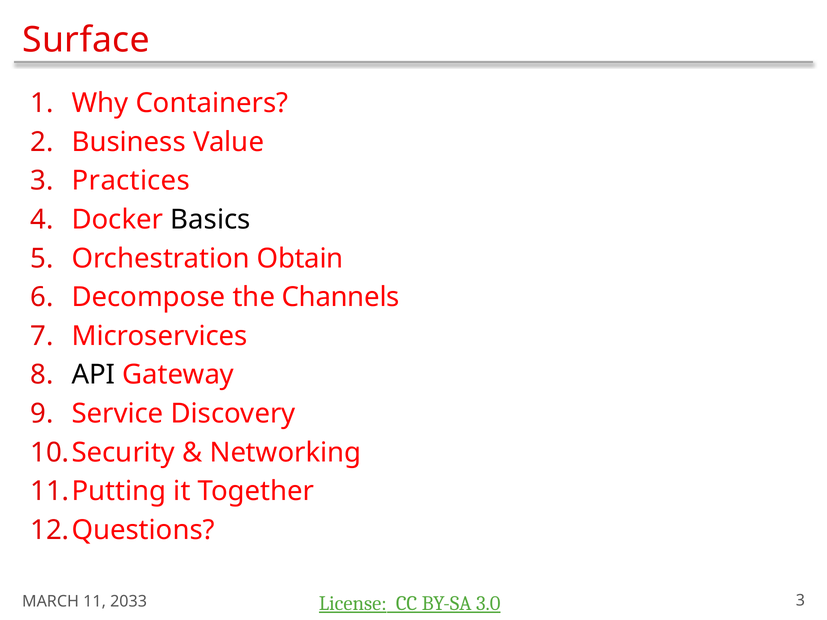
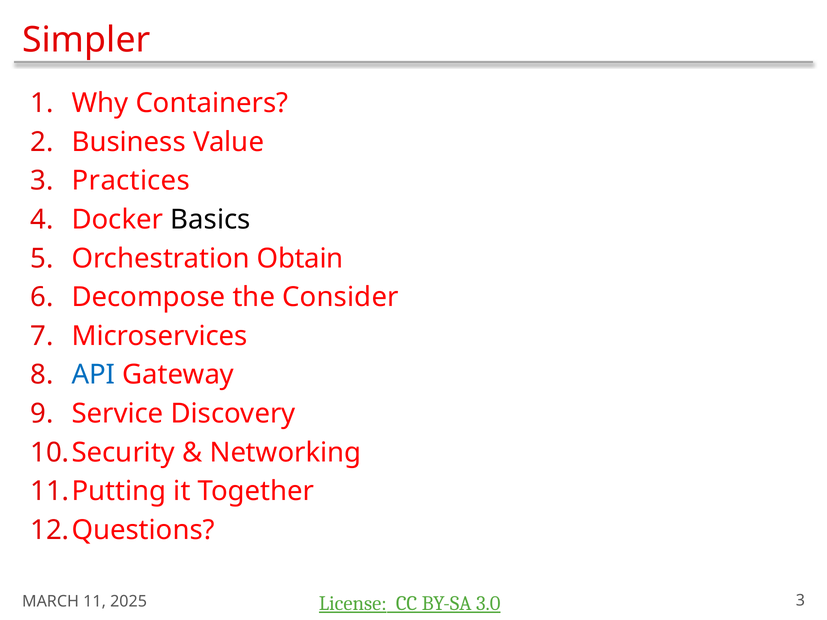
Surface: Surface -> Simpler
Channels: Channels -> Consider
API colour: black -> blue
2033: 2033 -> 2025
